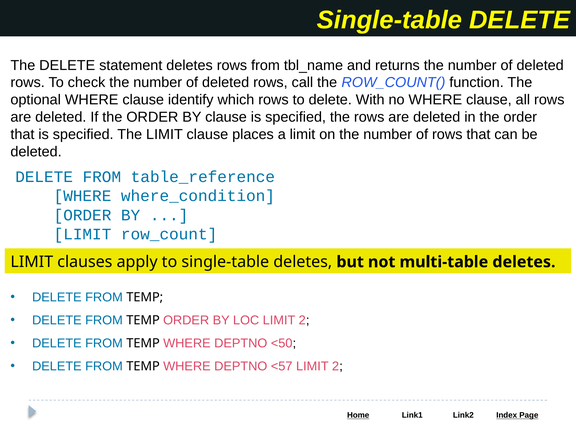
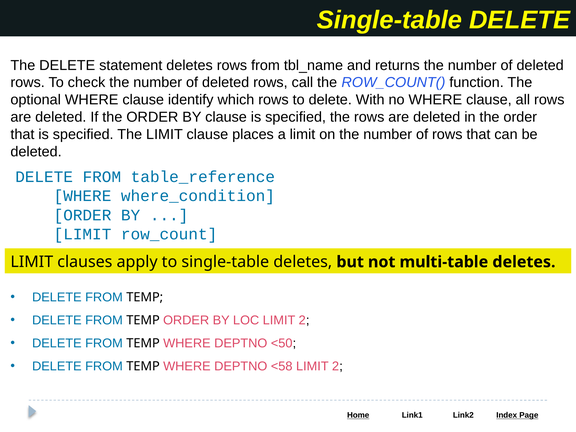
<57: <57 -> <58
